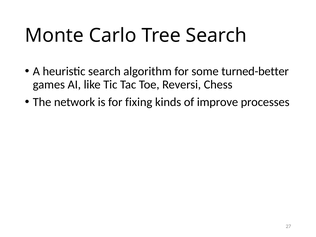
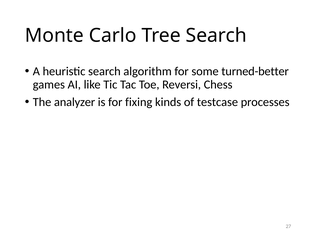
network: network -> analyzer
improve: improve -> testcase
